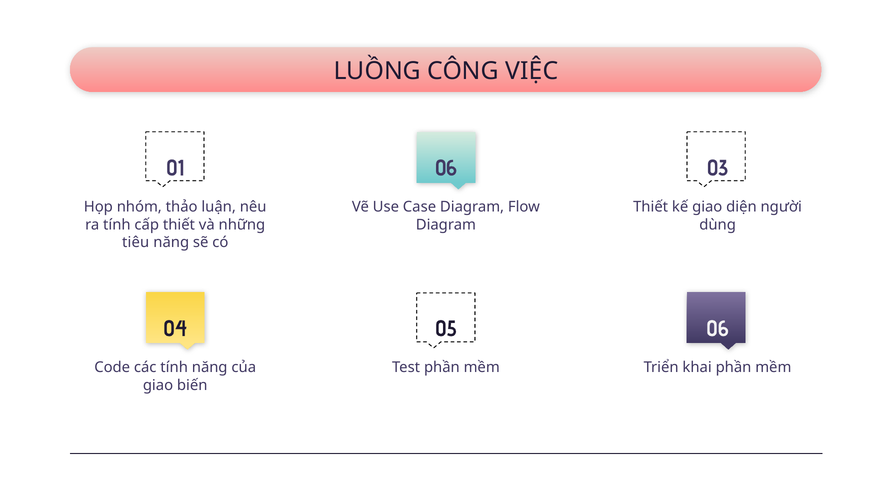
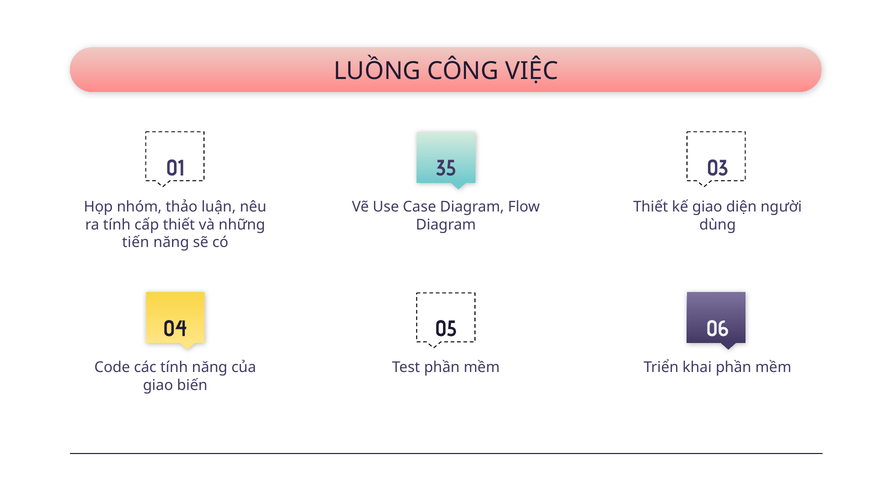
01 06: 06 -> 35
tiêu: tiêu -> tiến
